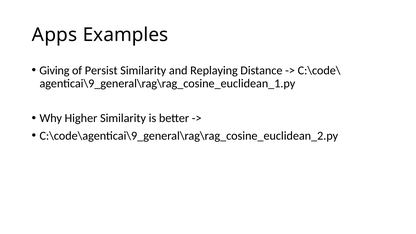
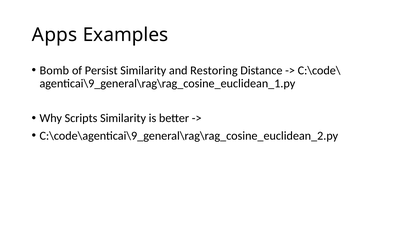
Giving: Giving -> Bomb
Replaying: Replaying -> Restoring
Higher: Higher -> Scripts
